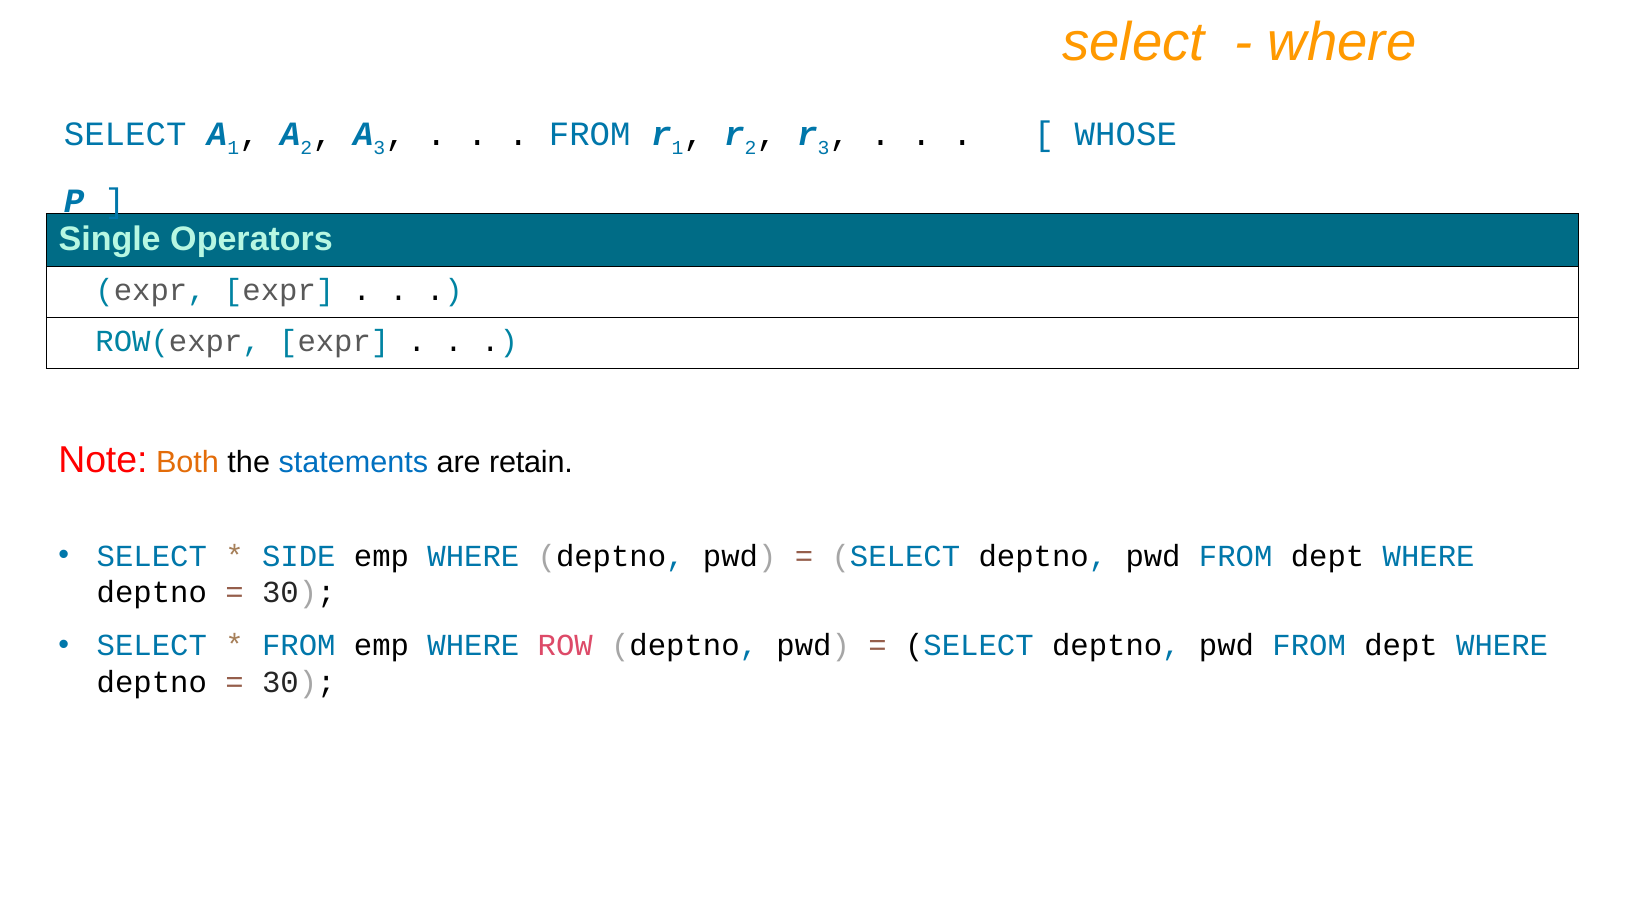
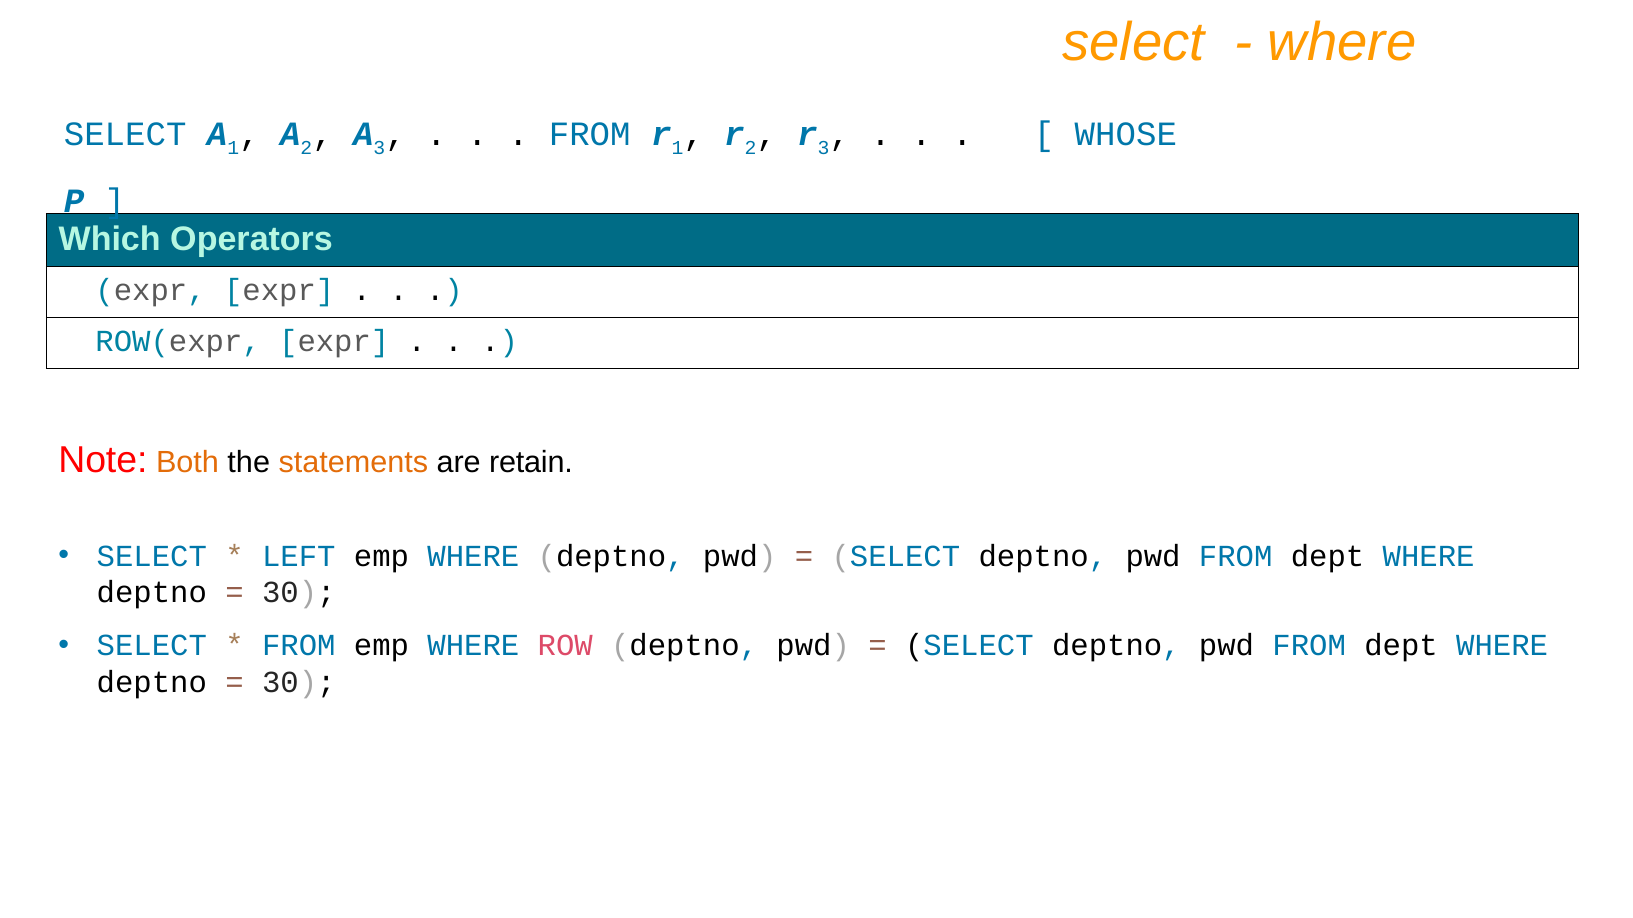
Single: Single -> Which
statements colour: blue -> orange
SIDE: SIDE -> LEFT
